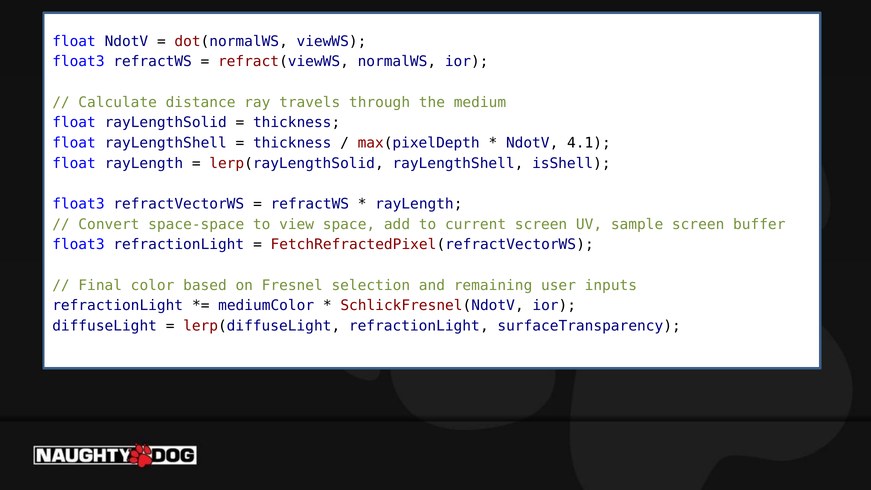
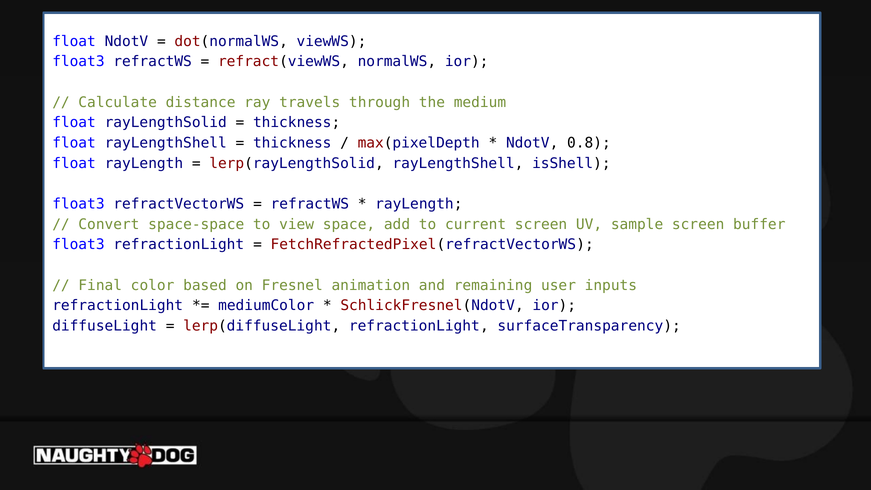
4.1: 4.1 -> 0.8
selection: selection -> animation
